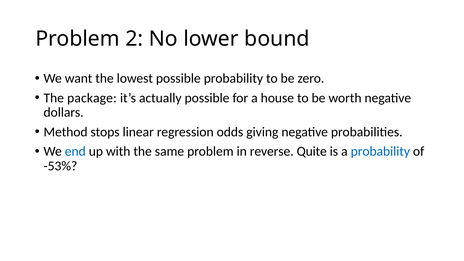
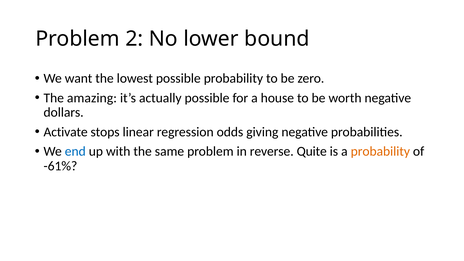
package: package -> amazing
Method: Method -> Activate
probability at (380, 151) colour: blue -> orange
-53%: -53% -> -61%
